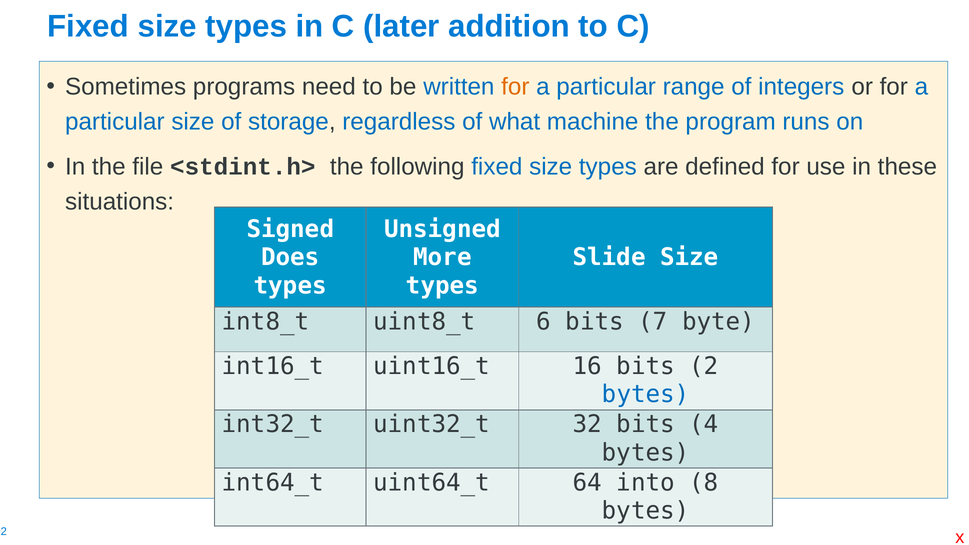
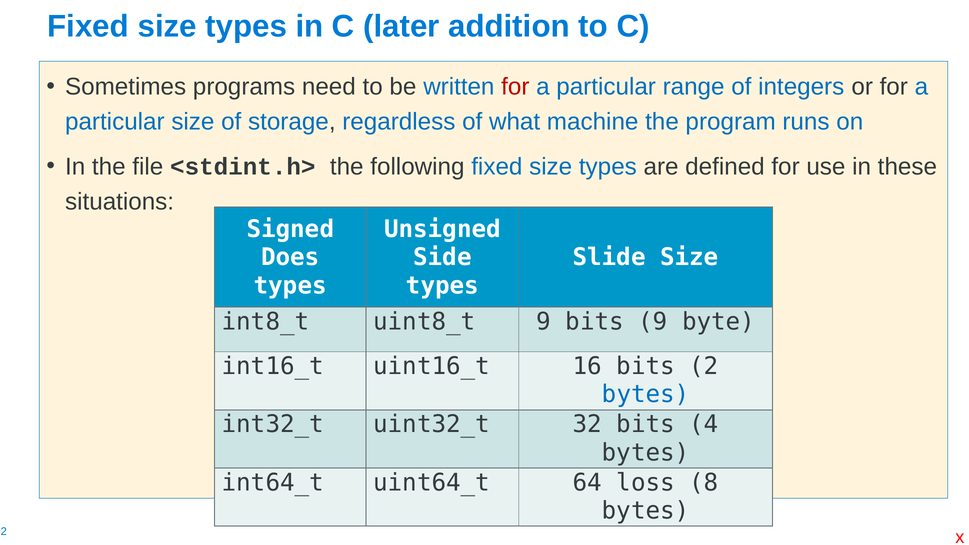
for at (515, 87) colour: orange -> red
More: More -> Side
6 at (544, 322): 6 -> 9
bits 7: 7 -> 9
into: into -> loss
